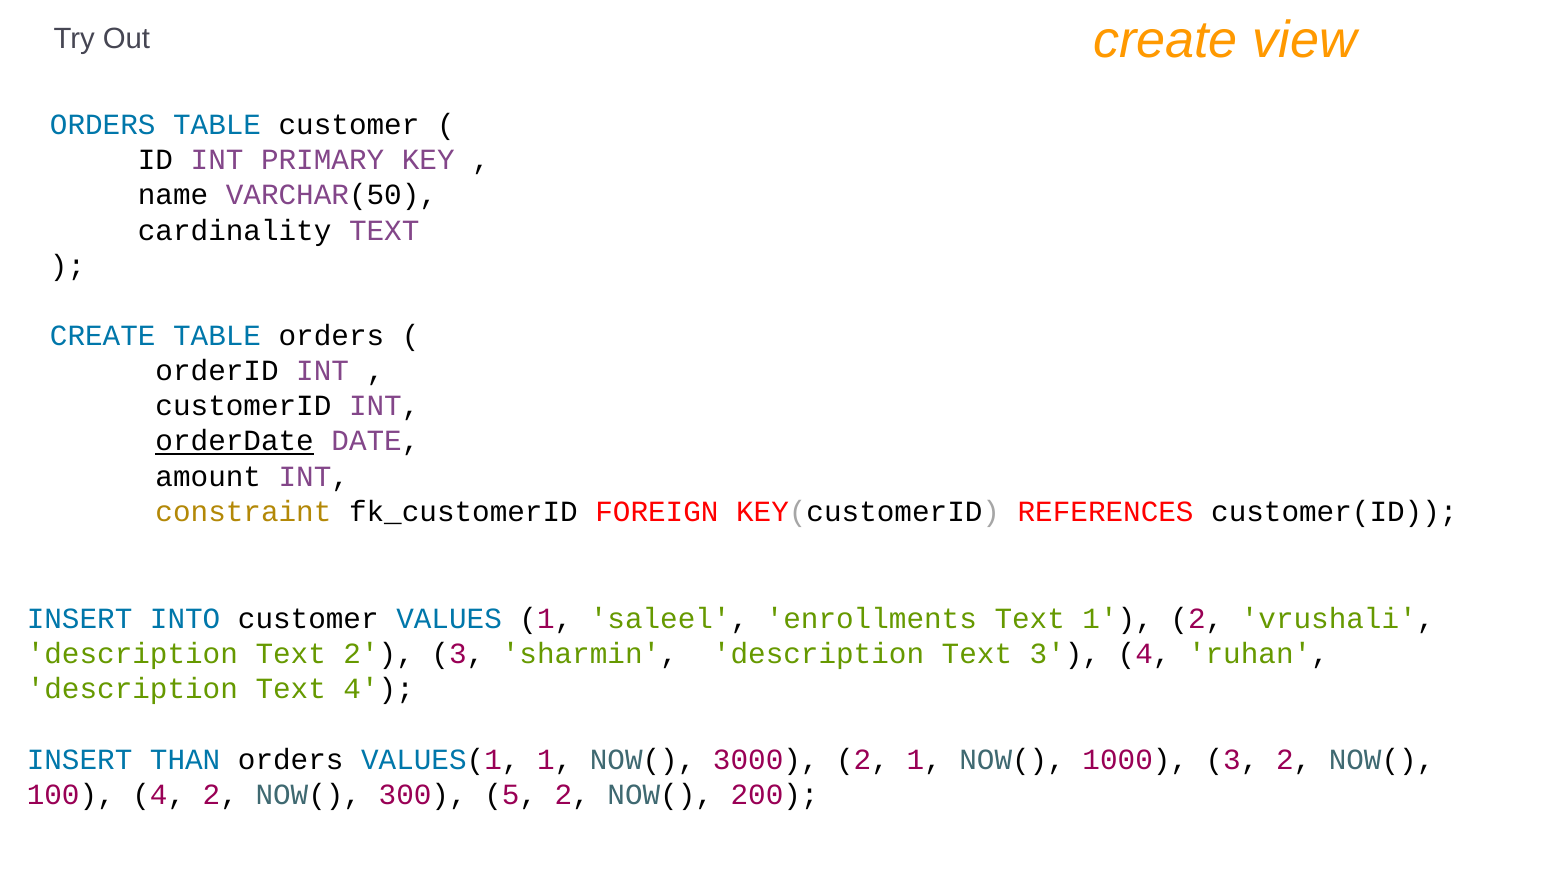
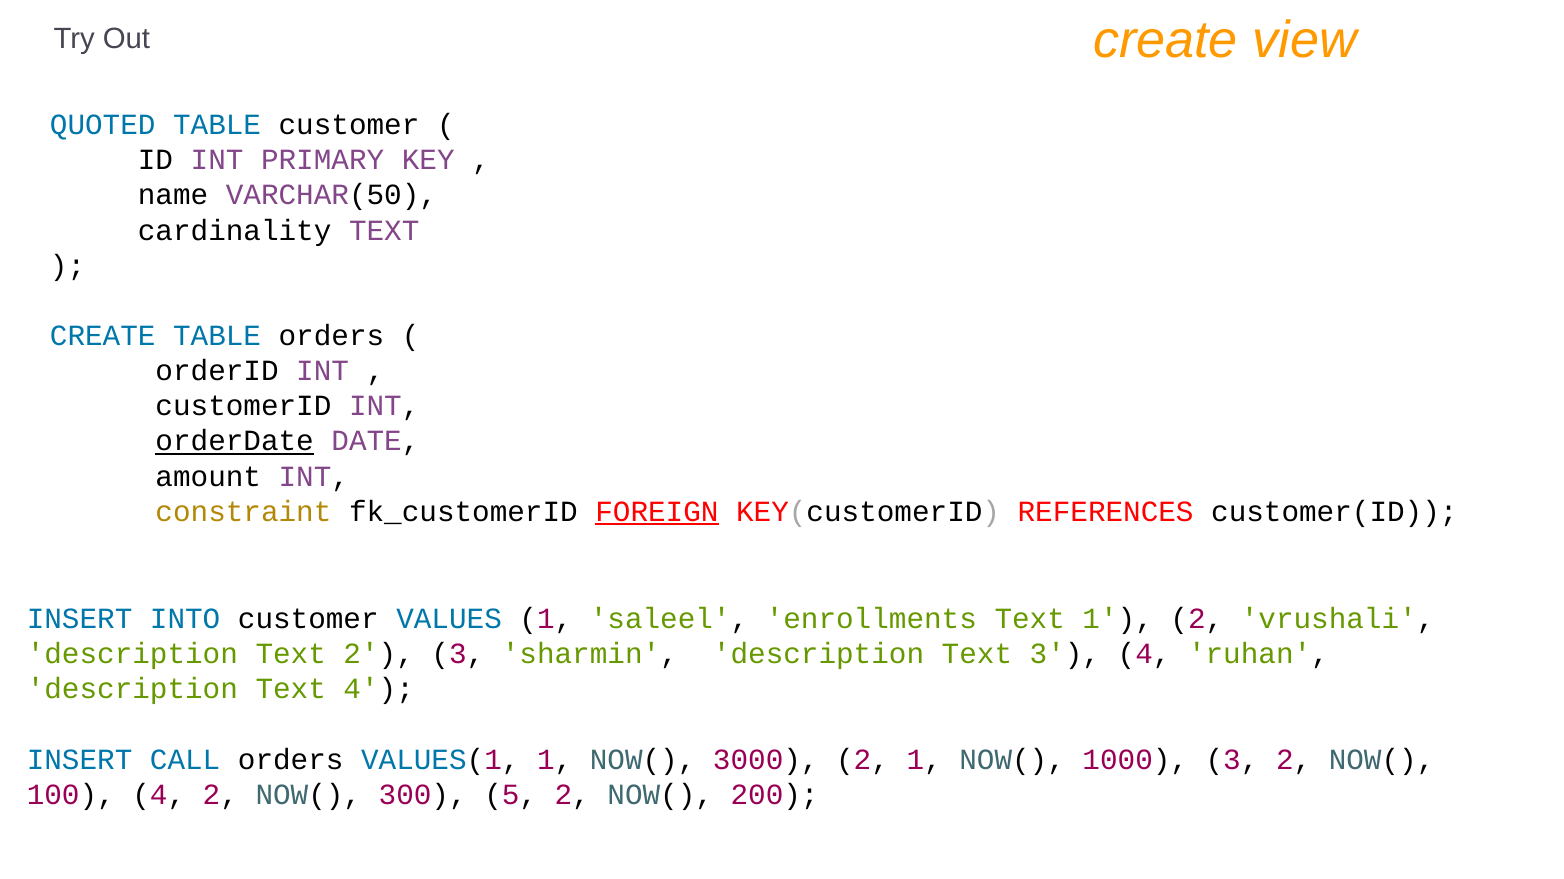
ORDERS at (103, 125): ORDERS -> QUOTED
FOREIGN underline: none -> present
THAN: THAN -> CALL
